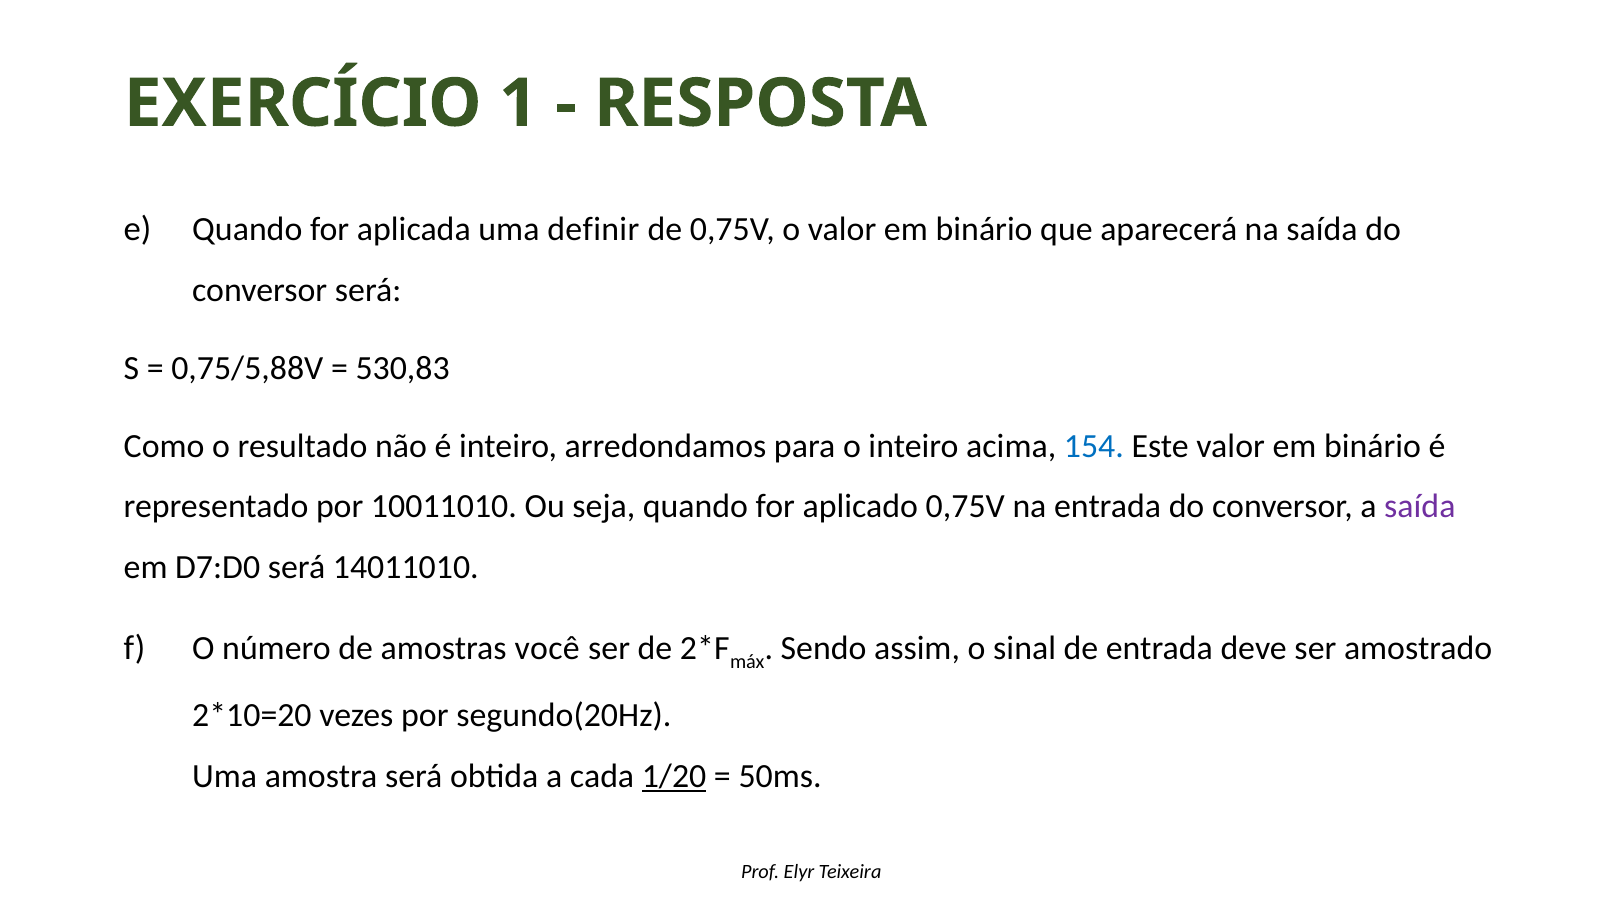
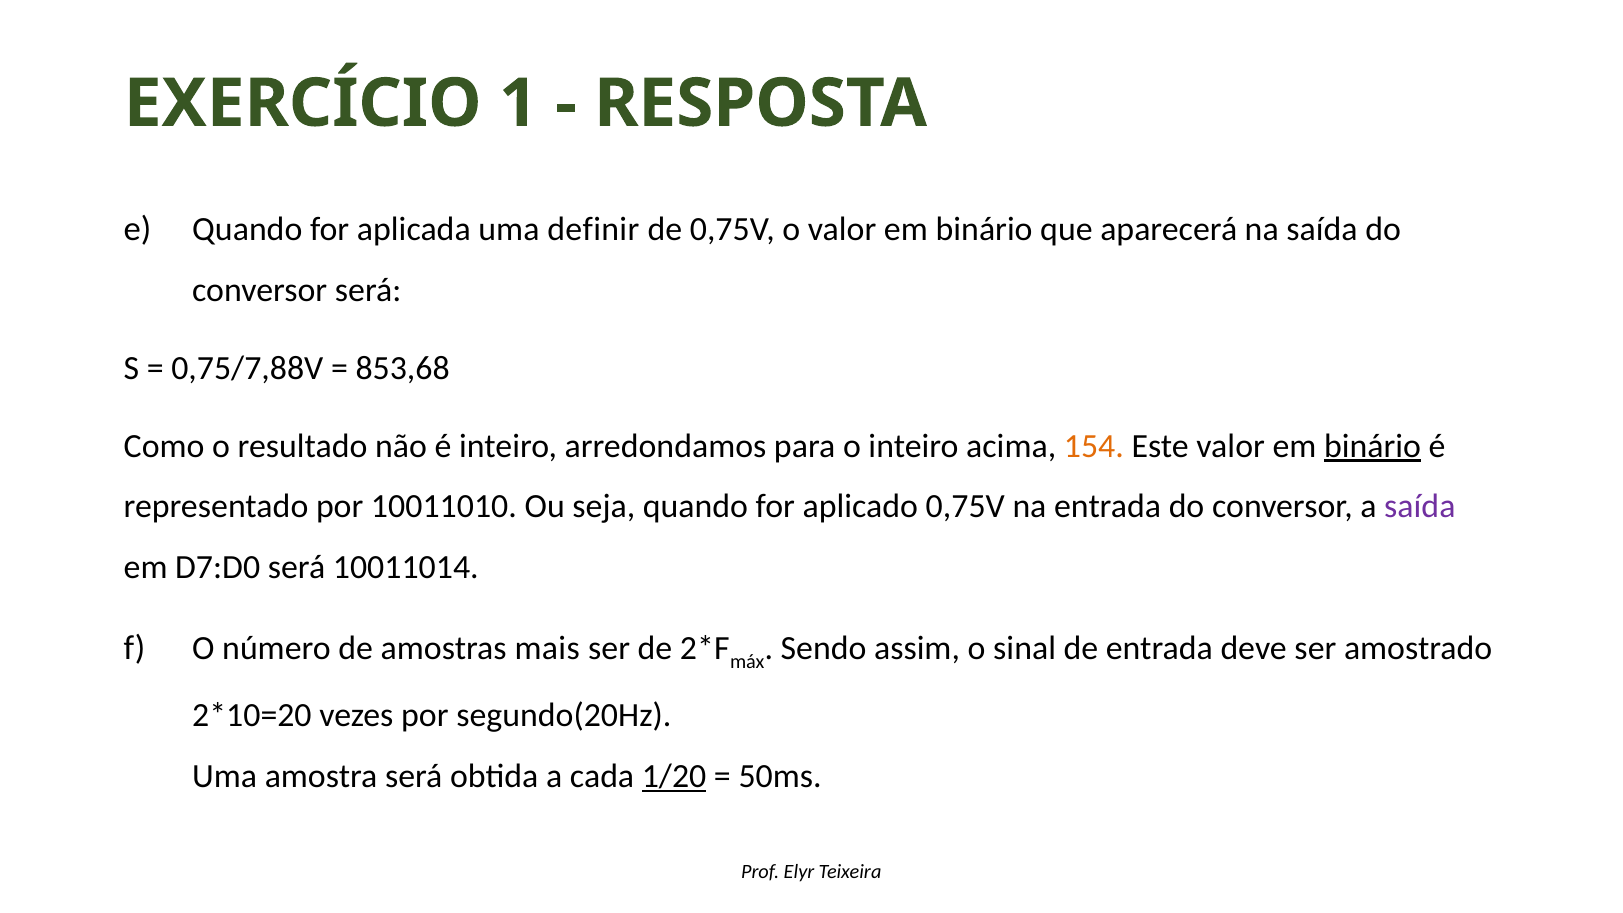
0,75/5,88V: 0,75/5,88V -> 0,75/7,88V
530,83: 530,83 -> 853,68
154 colour: blue -> orange
binário at (1373, 446) underline: none -> present
14011010: 14011010 -> 10011014
você: você -> mais
